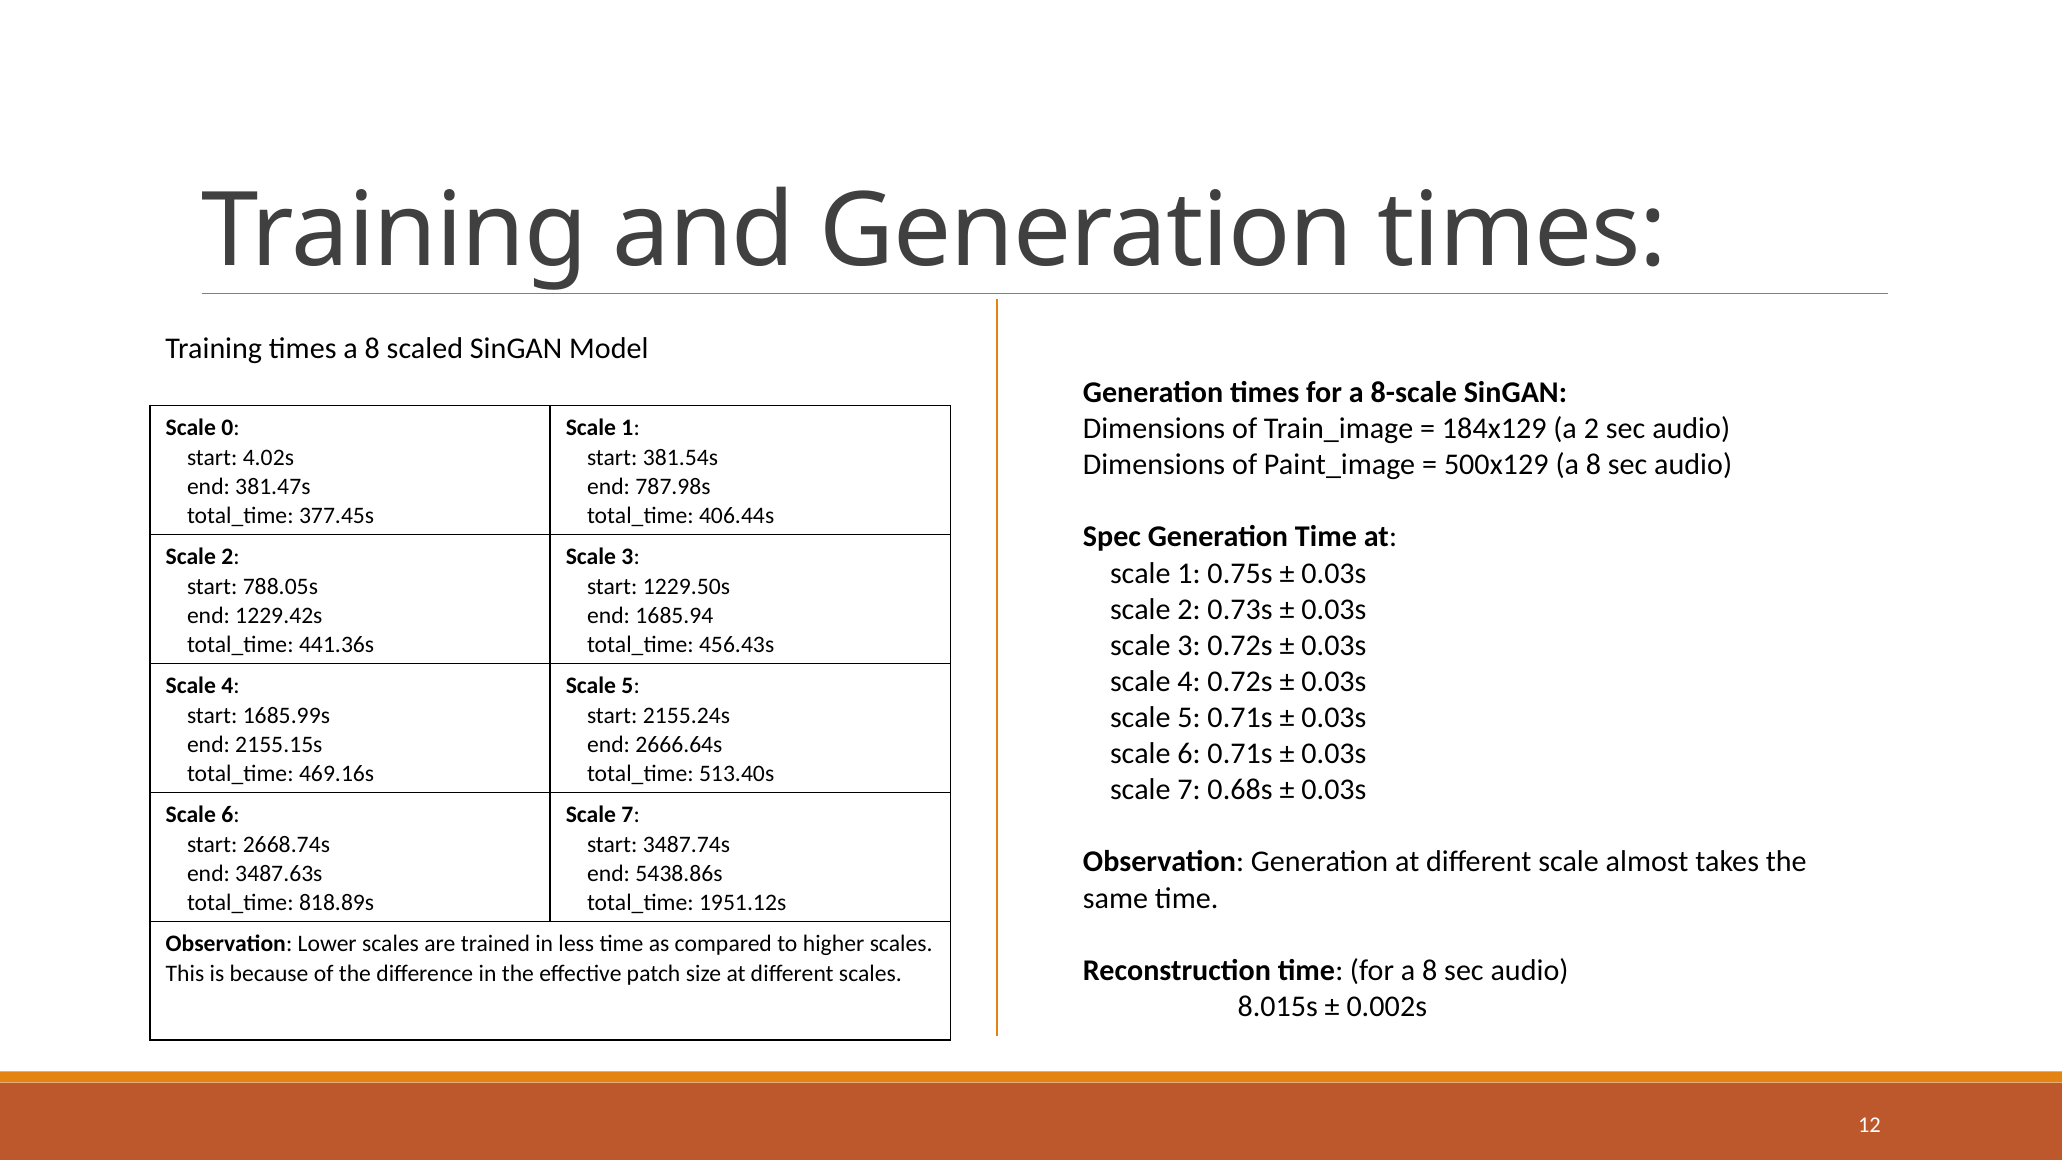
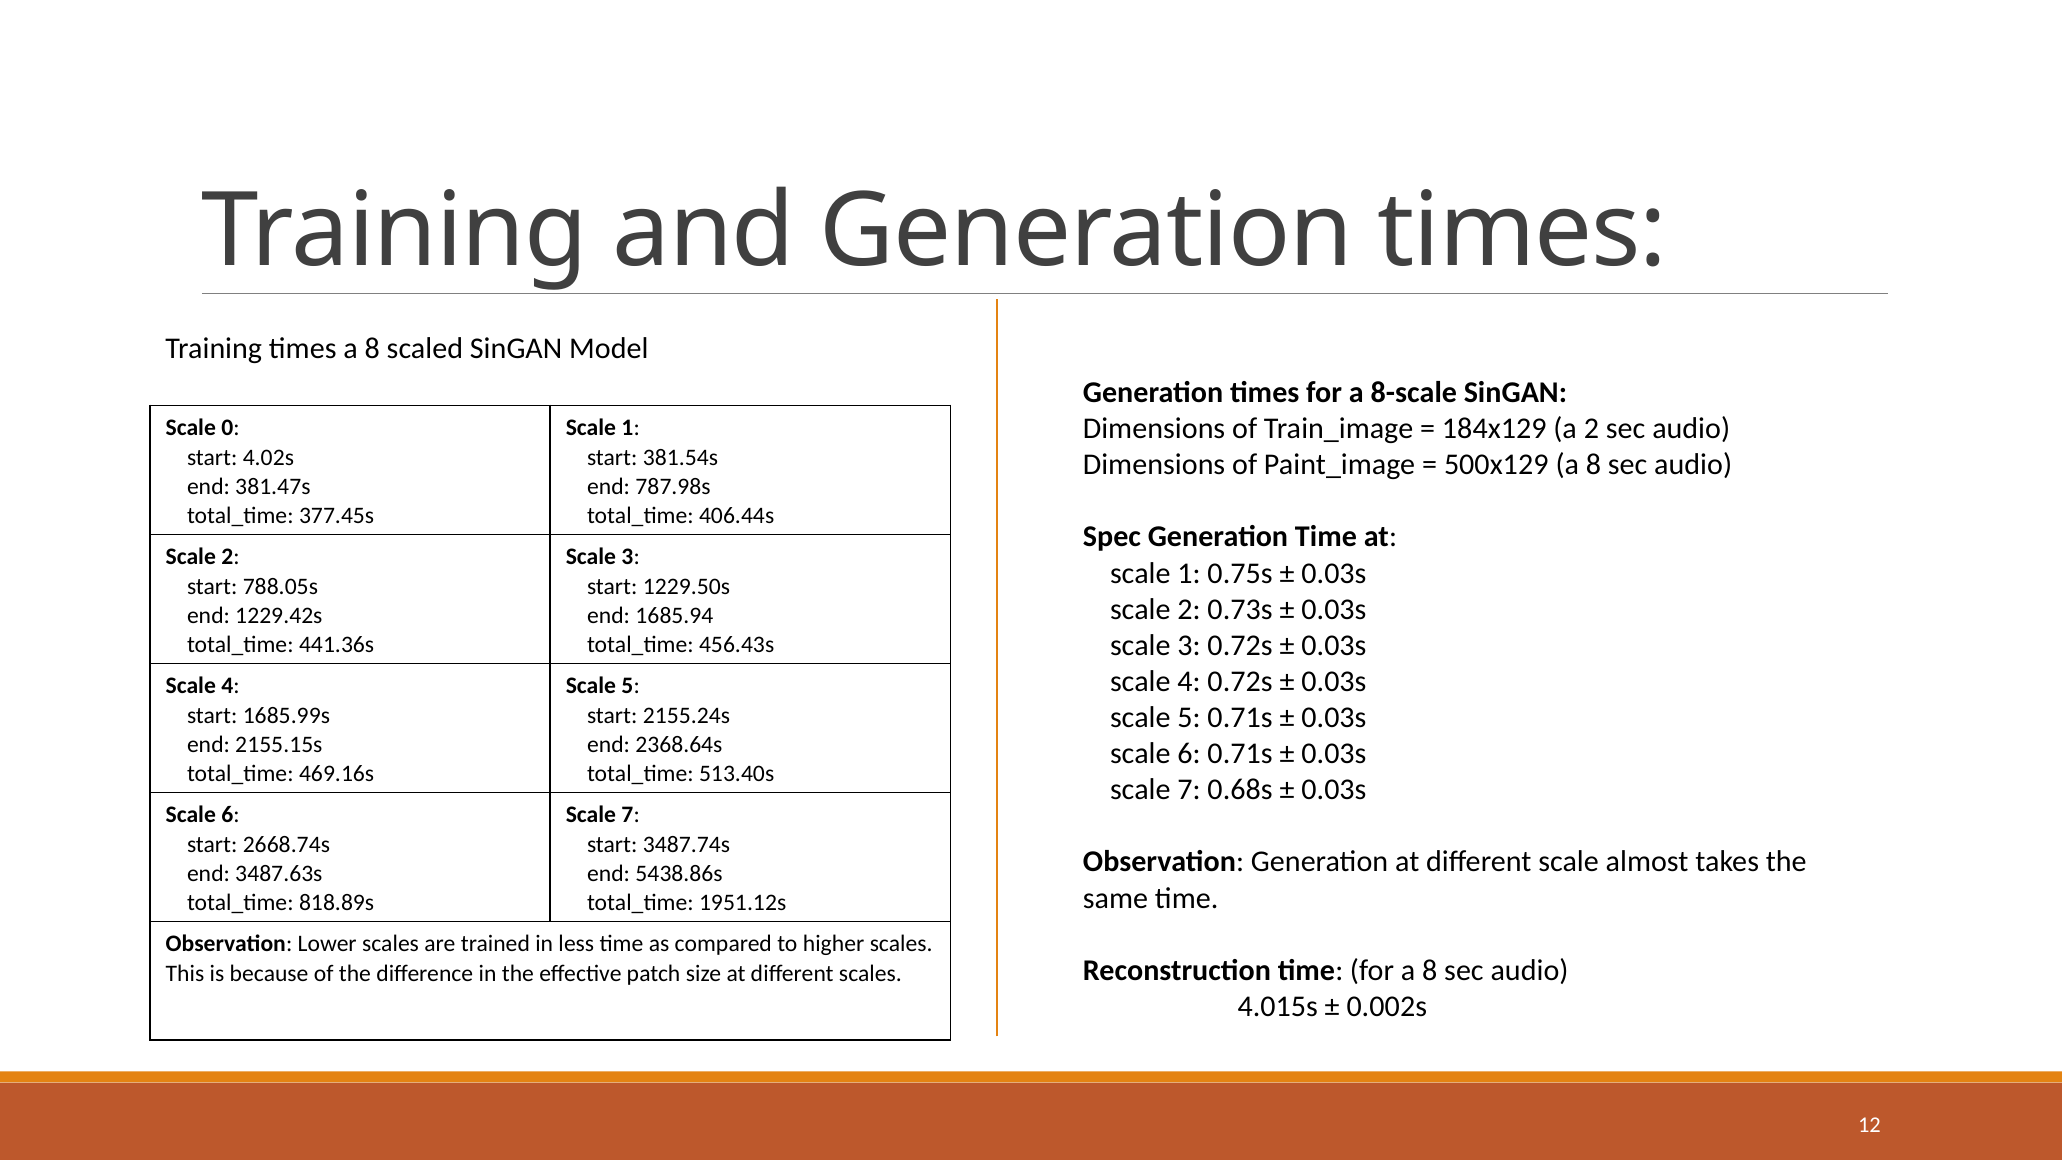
2666.64s: 2666.64s -> 2368.64s
8.015s: 8.015s -> 4.015s
